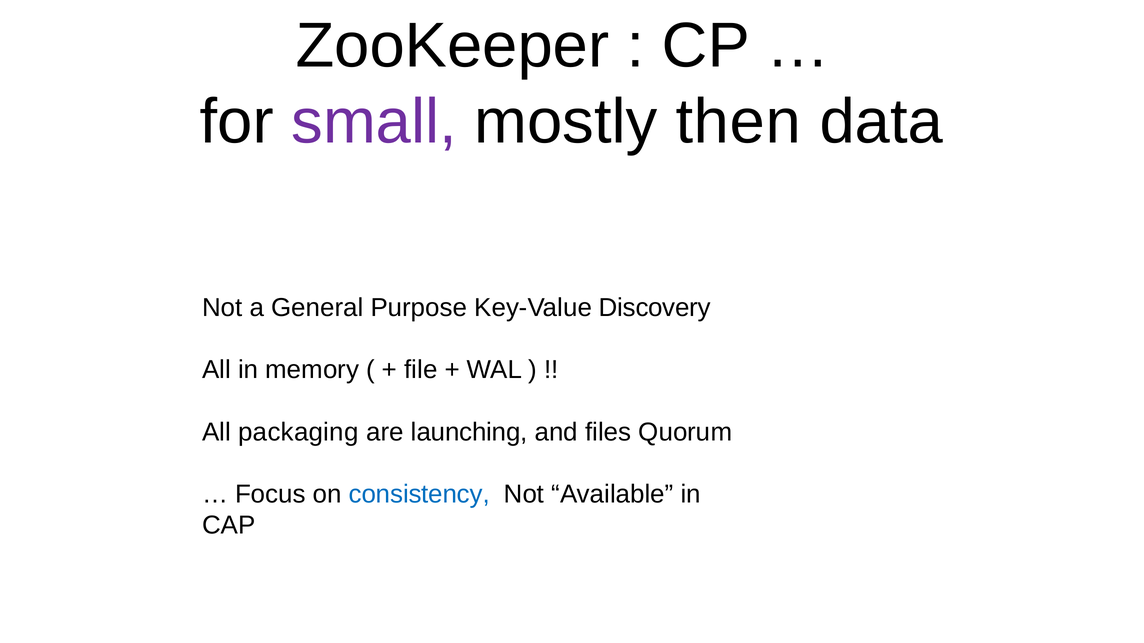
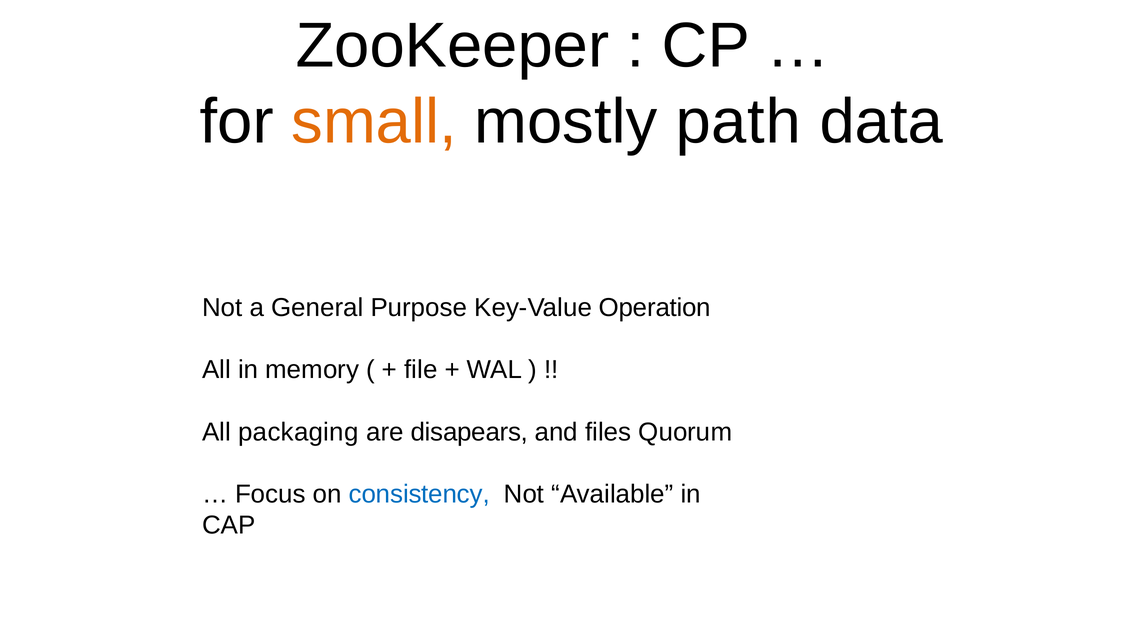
small colour: purple -> orange
then: then -> path
Discovery: Discovery -> Operation
launching: launching -> disapears
